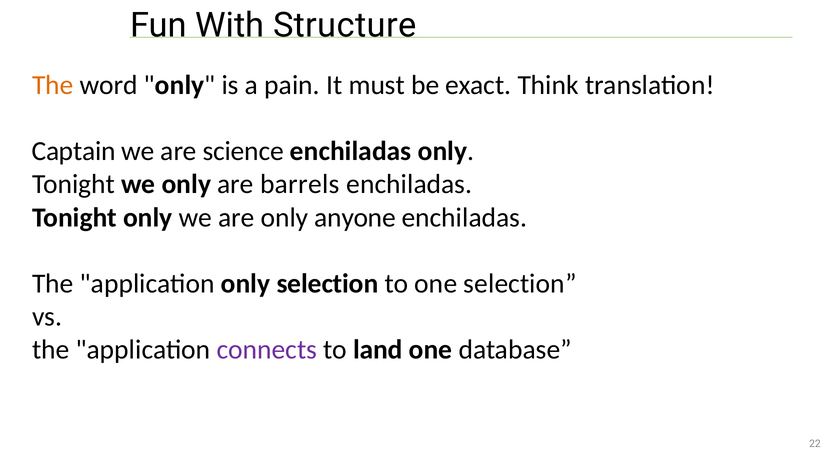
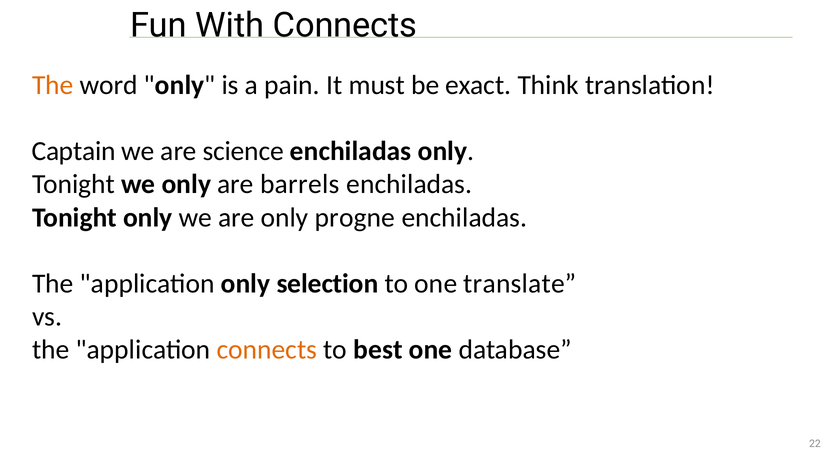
With Structure: Structure -> Connects
anyone: anyone -> progne
one selection: selection -> translate
connects at (267, 350) colour: purple -> orange
land: land -> best
